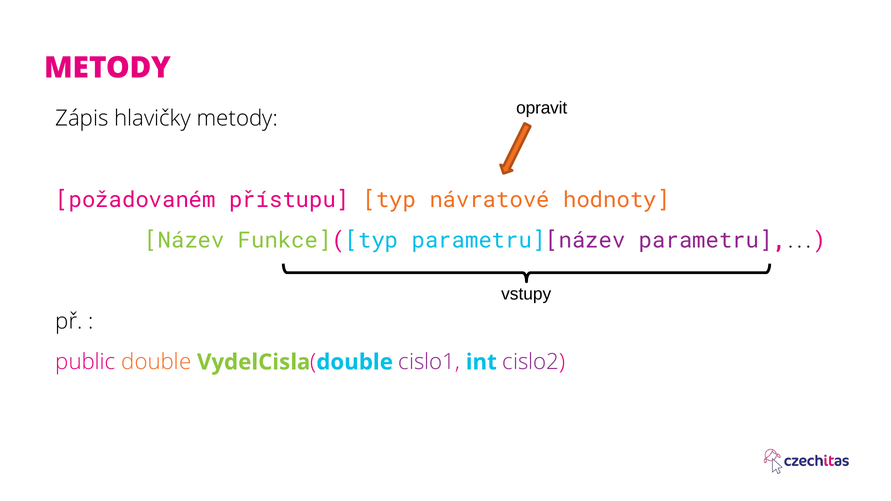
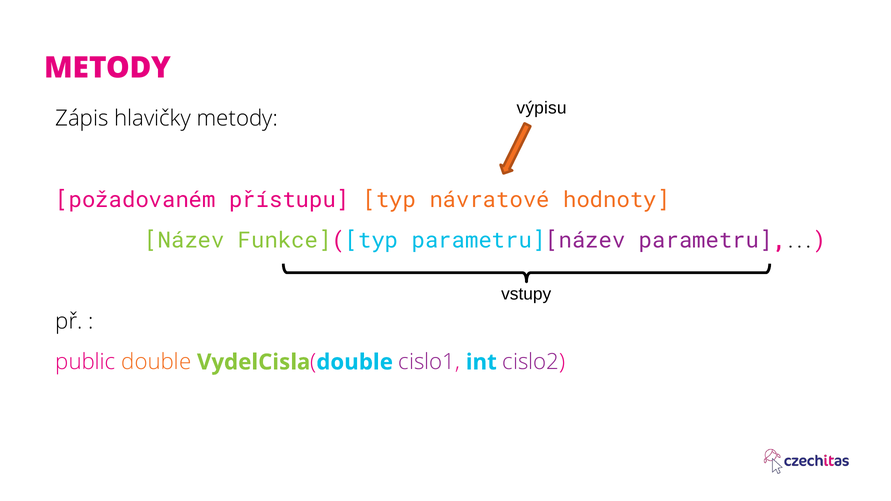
opravit: opravit -> výpisu
